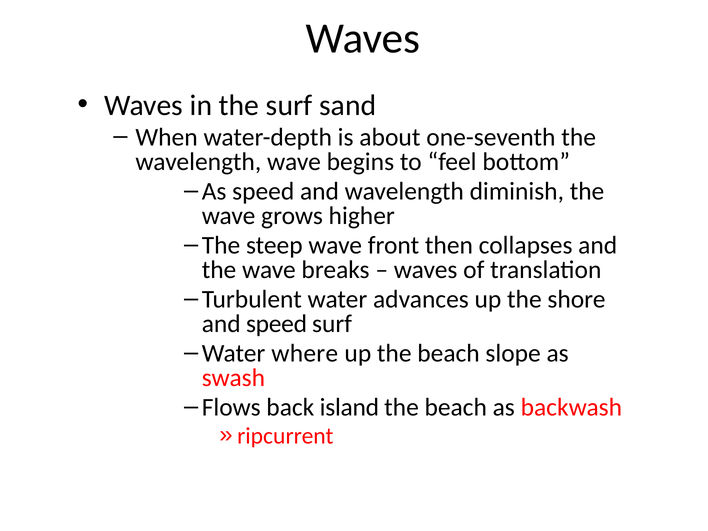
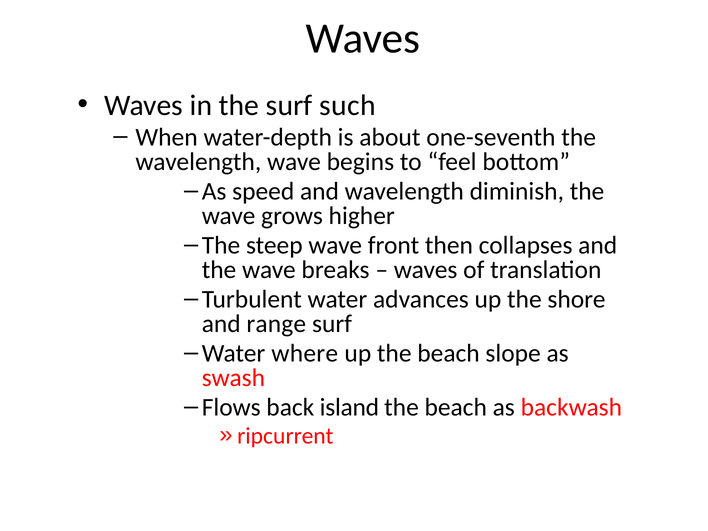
sand: sand -> such
and speed: speed -> range
